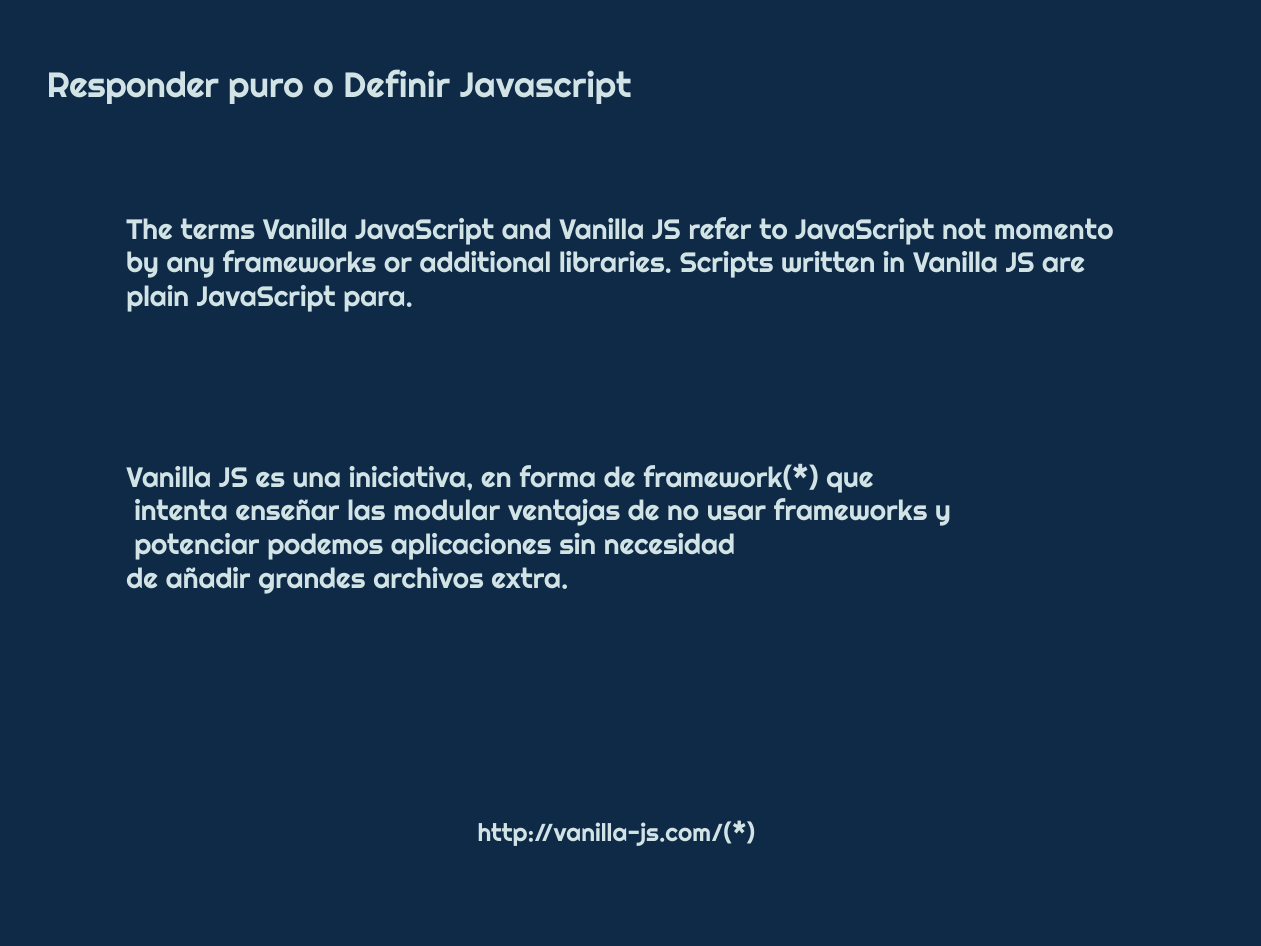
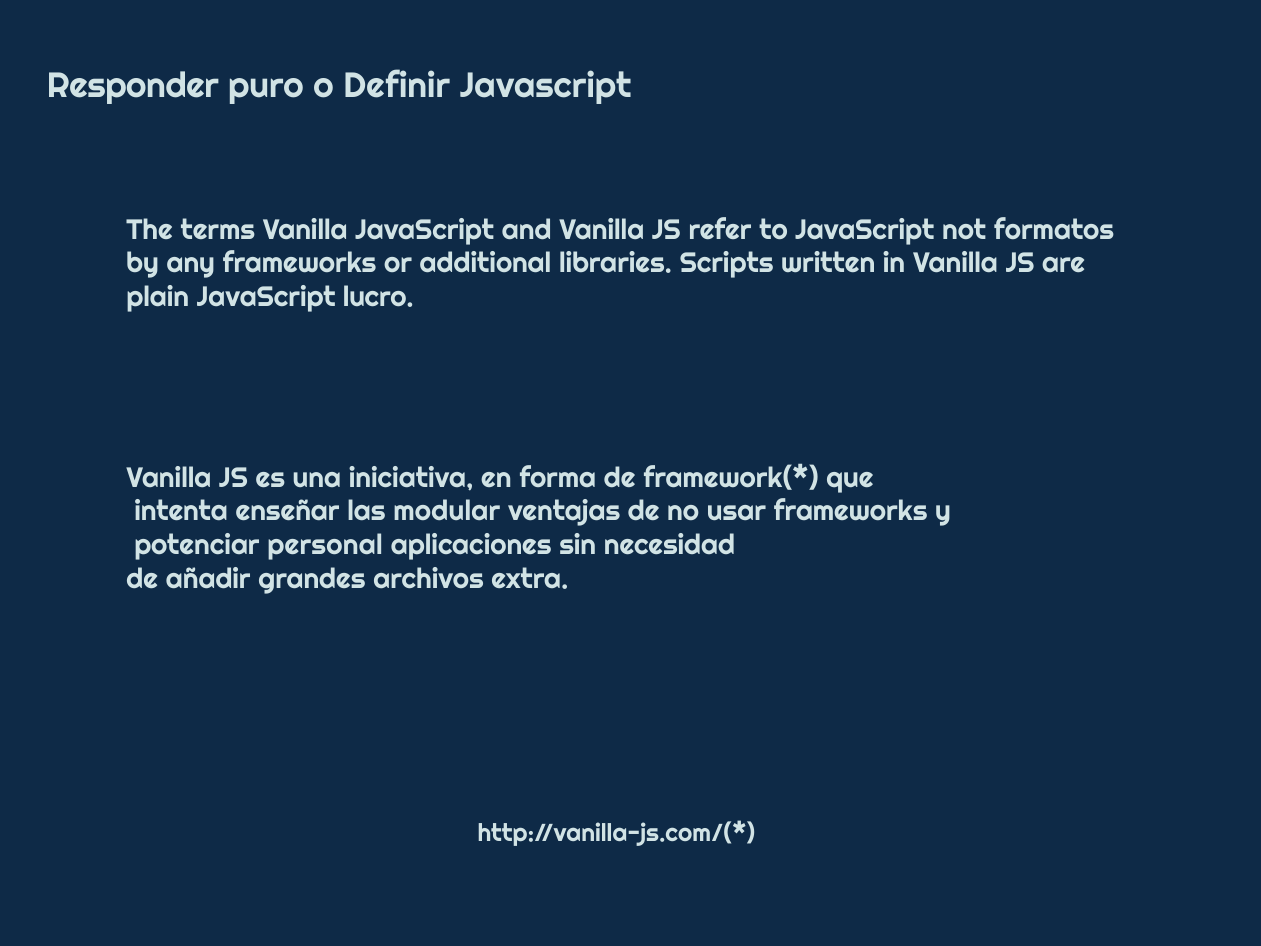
momento: momento -> formatos
para: para -> lucro
podemos: podemos -> personal
